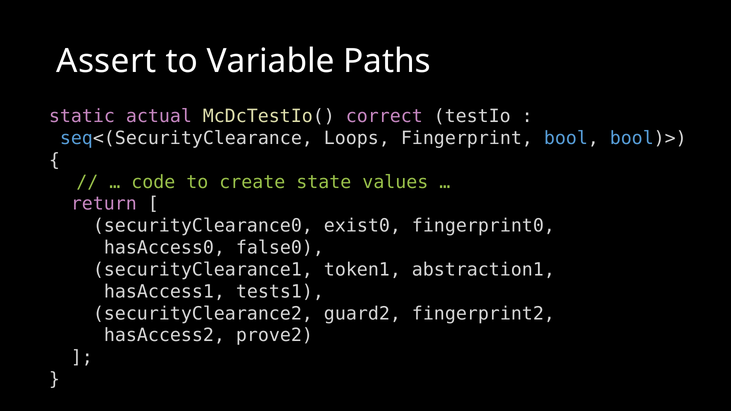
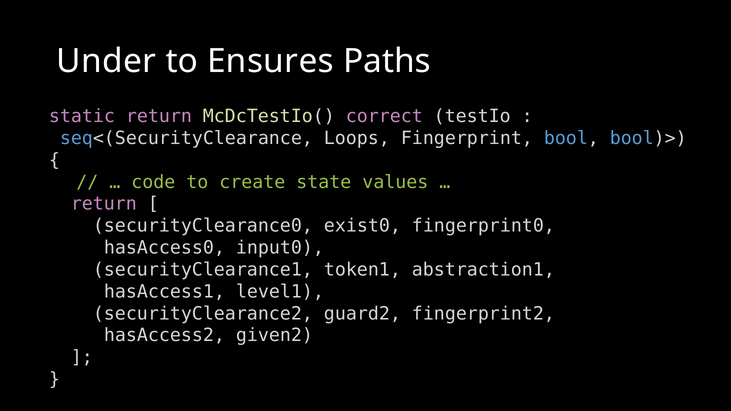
Assert: Assert -> Under
Variable: Variable -> Ensures
static actual: actual -> return
false0: false0 -> input0
tests1: tests1 -> level1
prove2: prove2 -> given2
